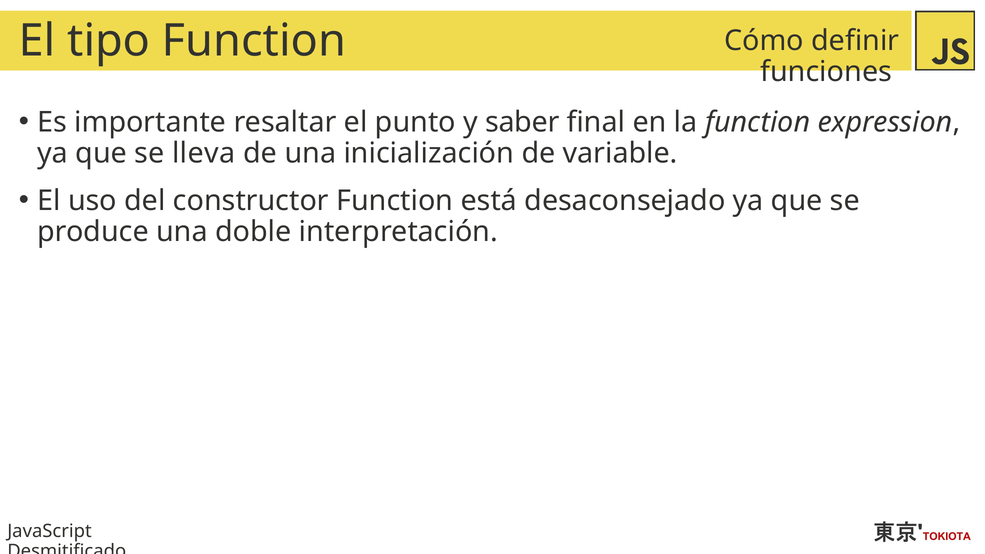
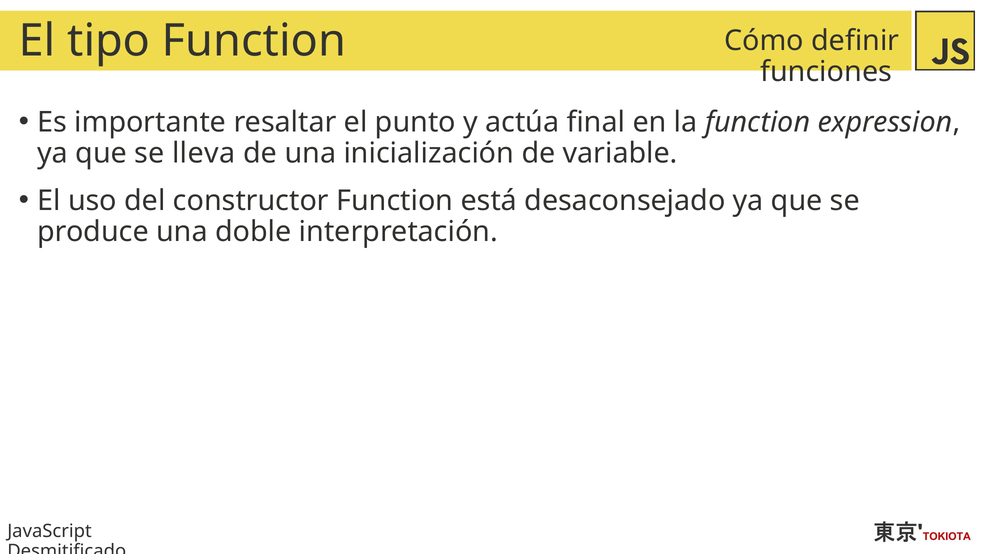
saber: saber -> actúa
